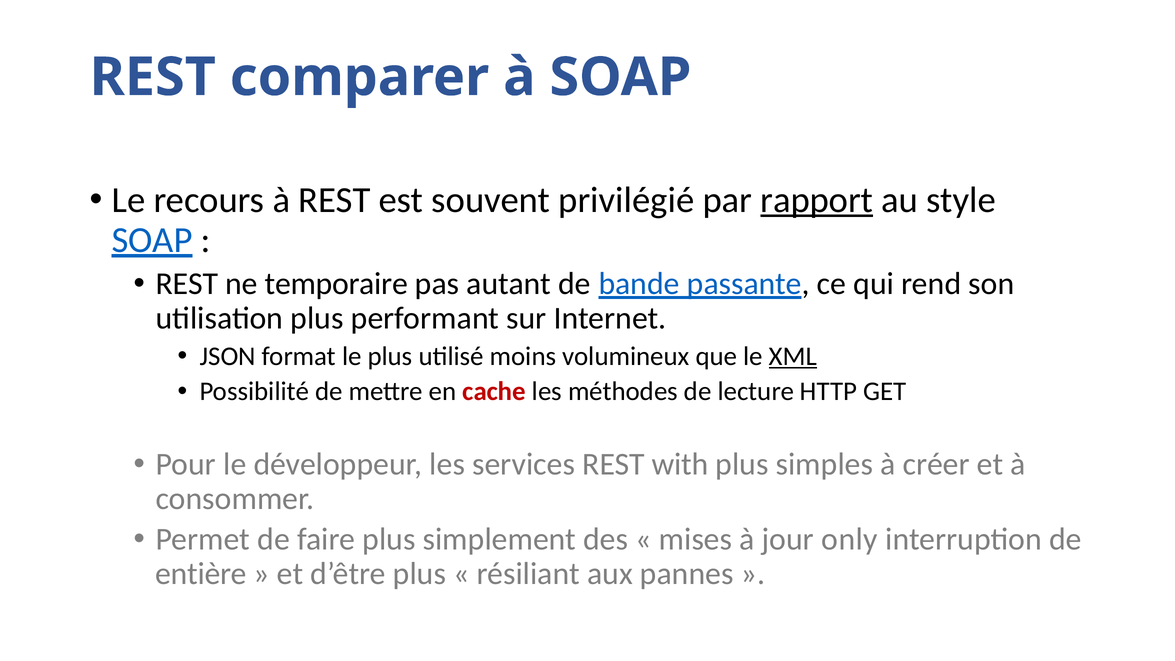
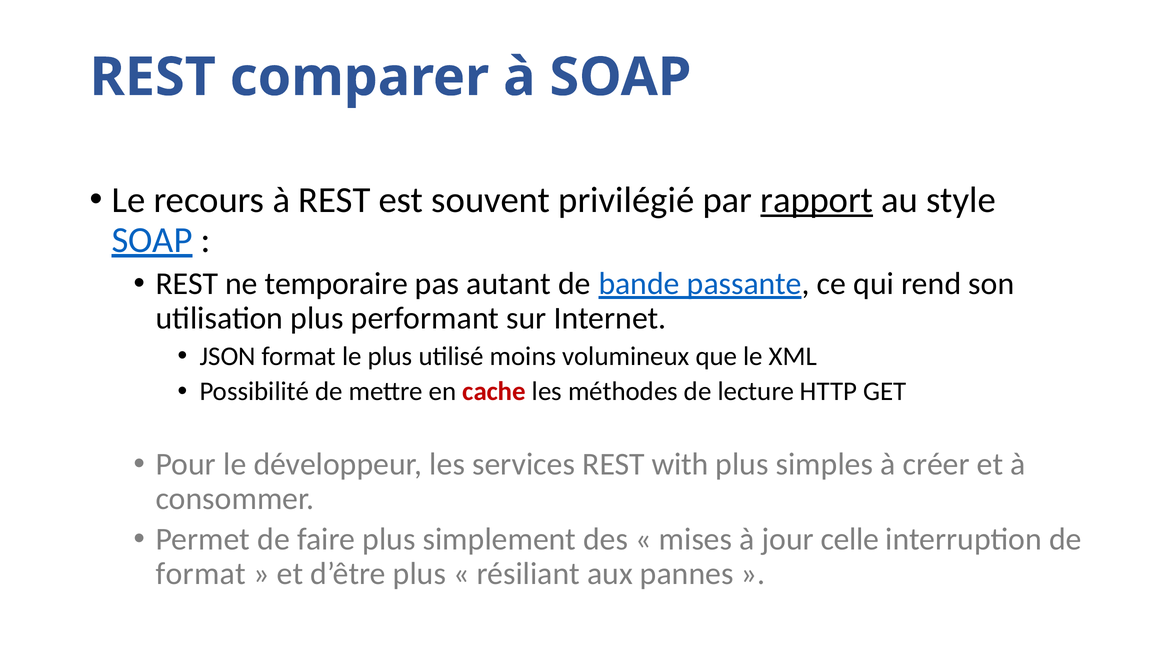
XML underline: present -> none
only: only -> celle
entière at (201, 574): entière -> format
